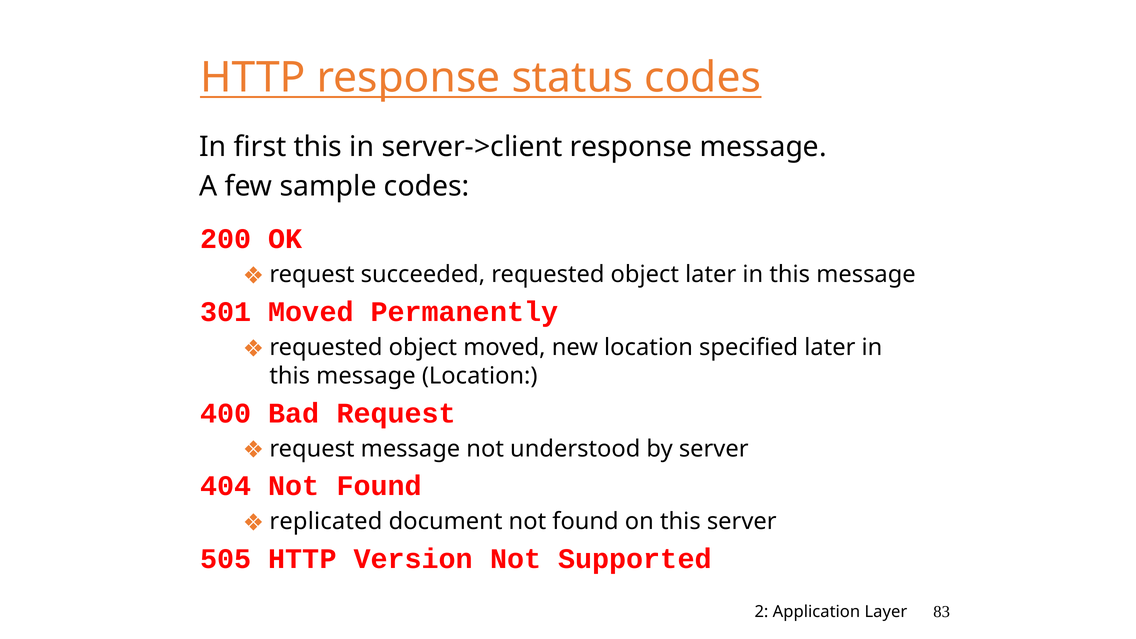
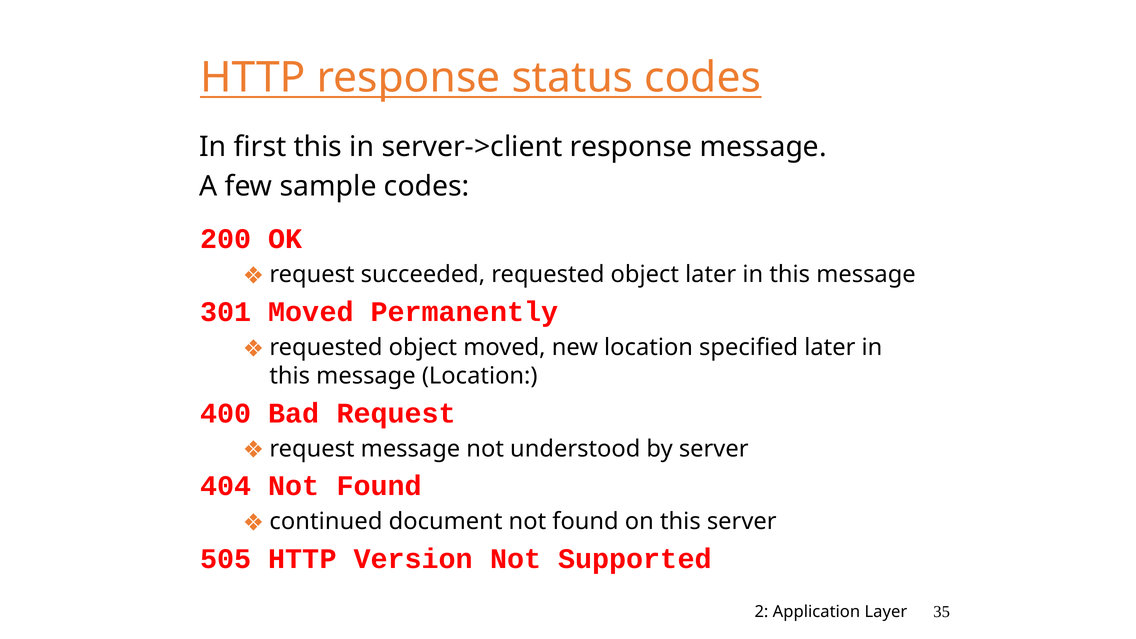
replicated: replicated -> continued
83: 83 -> 35
